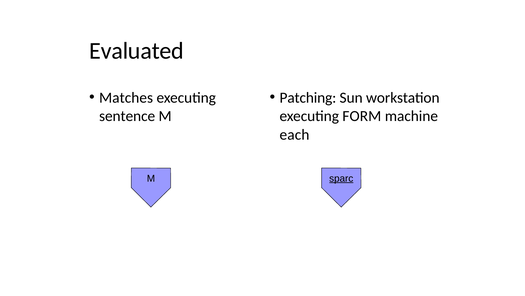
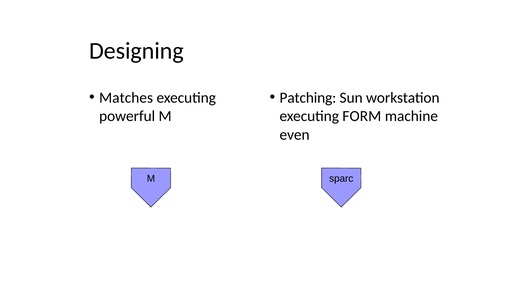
Evaluated: Evaluated -> Designing
sentence: sentence -> powerful
each: each -> even
sparc underline: present -> none
